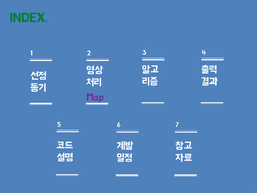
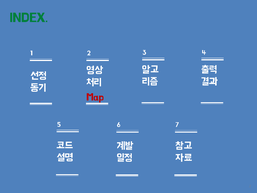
Map colour: purple -> red
